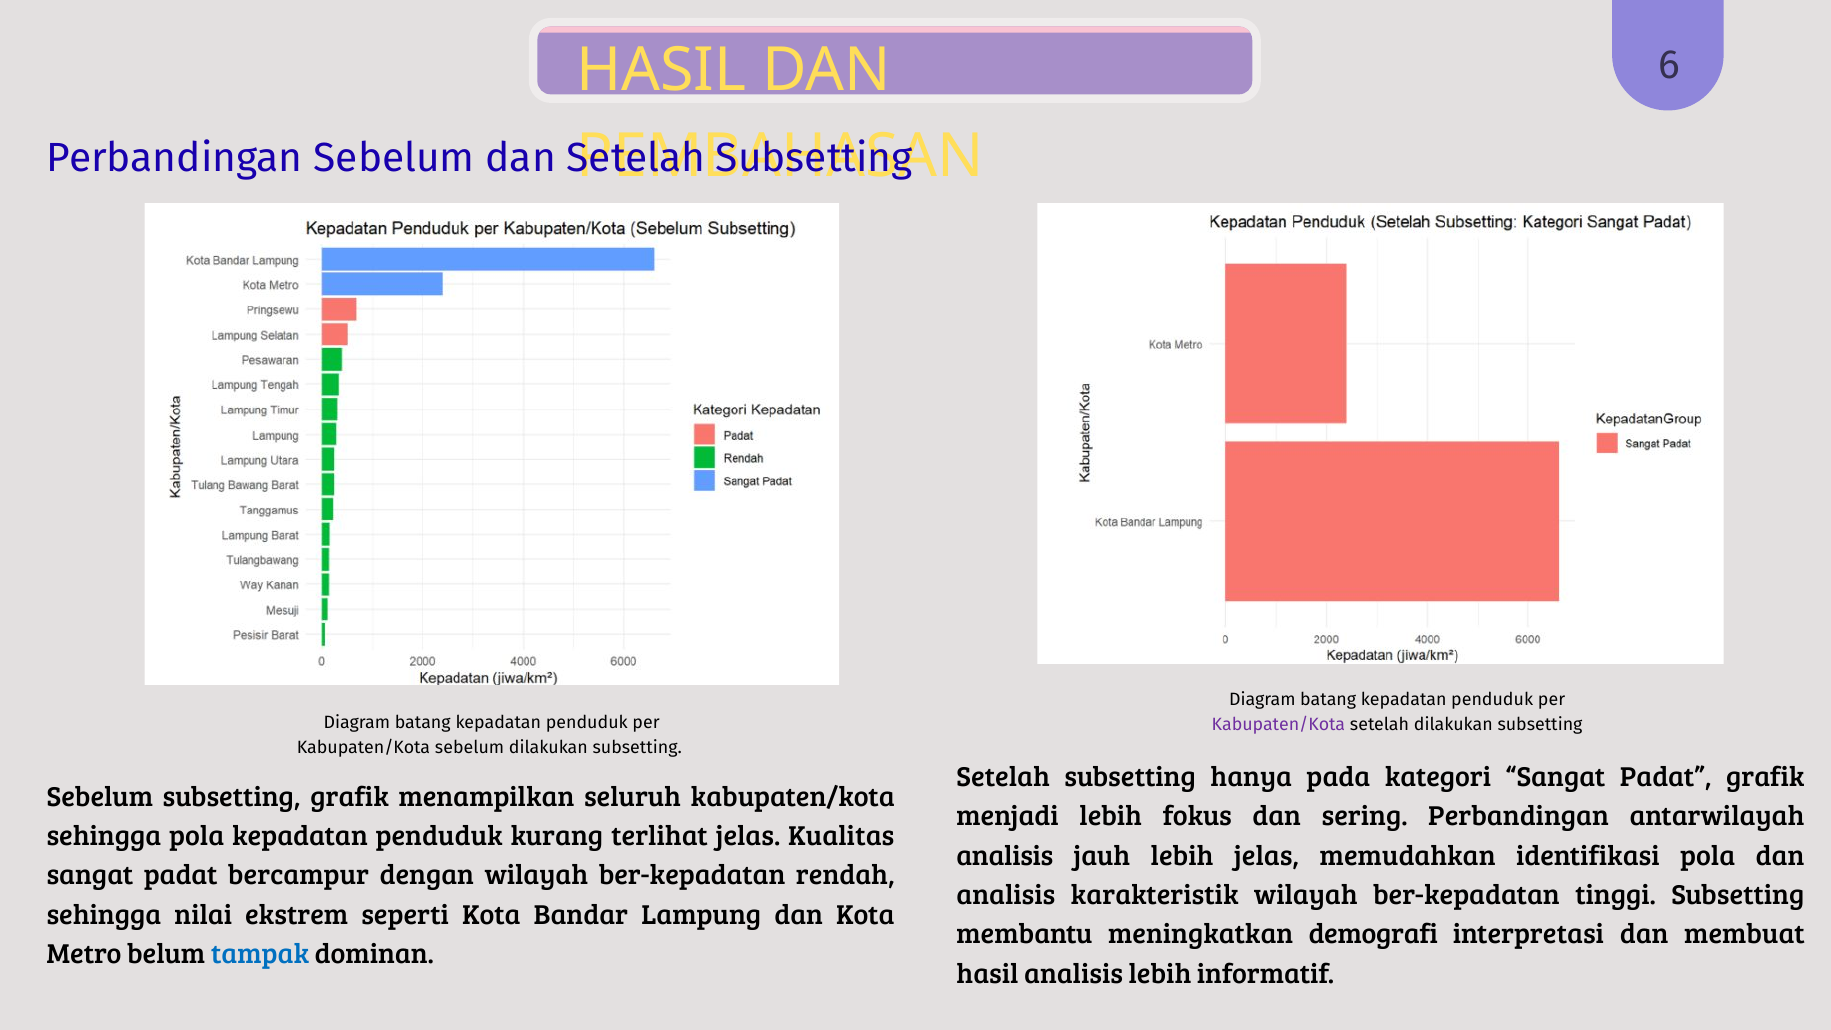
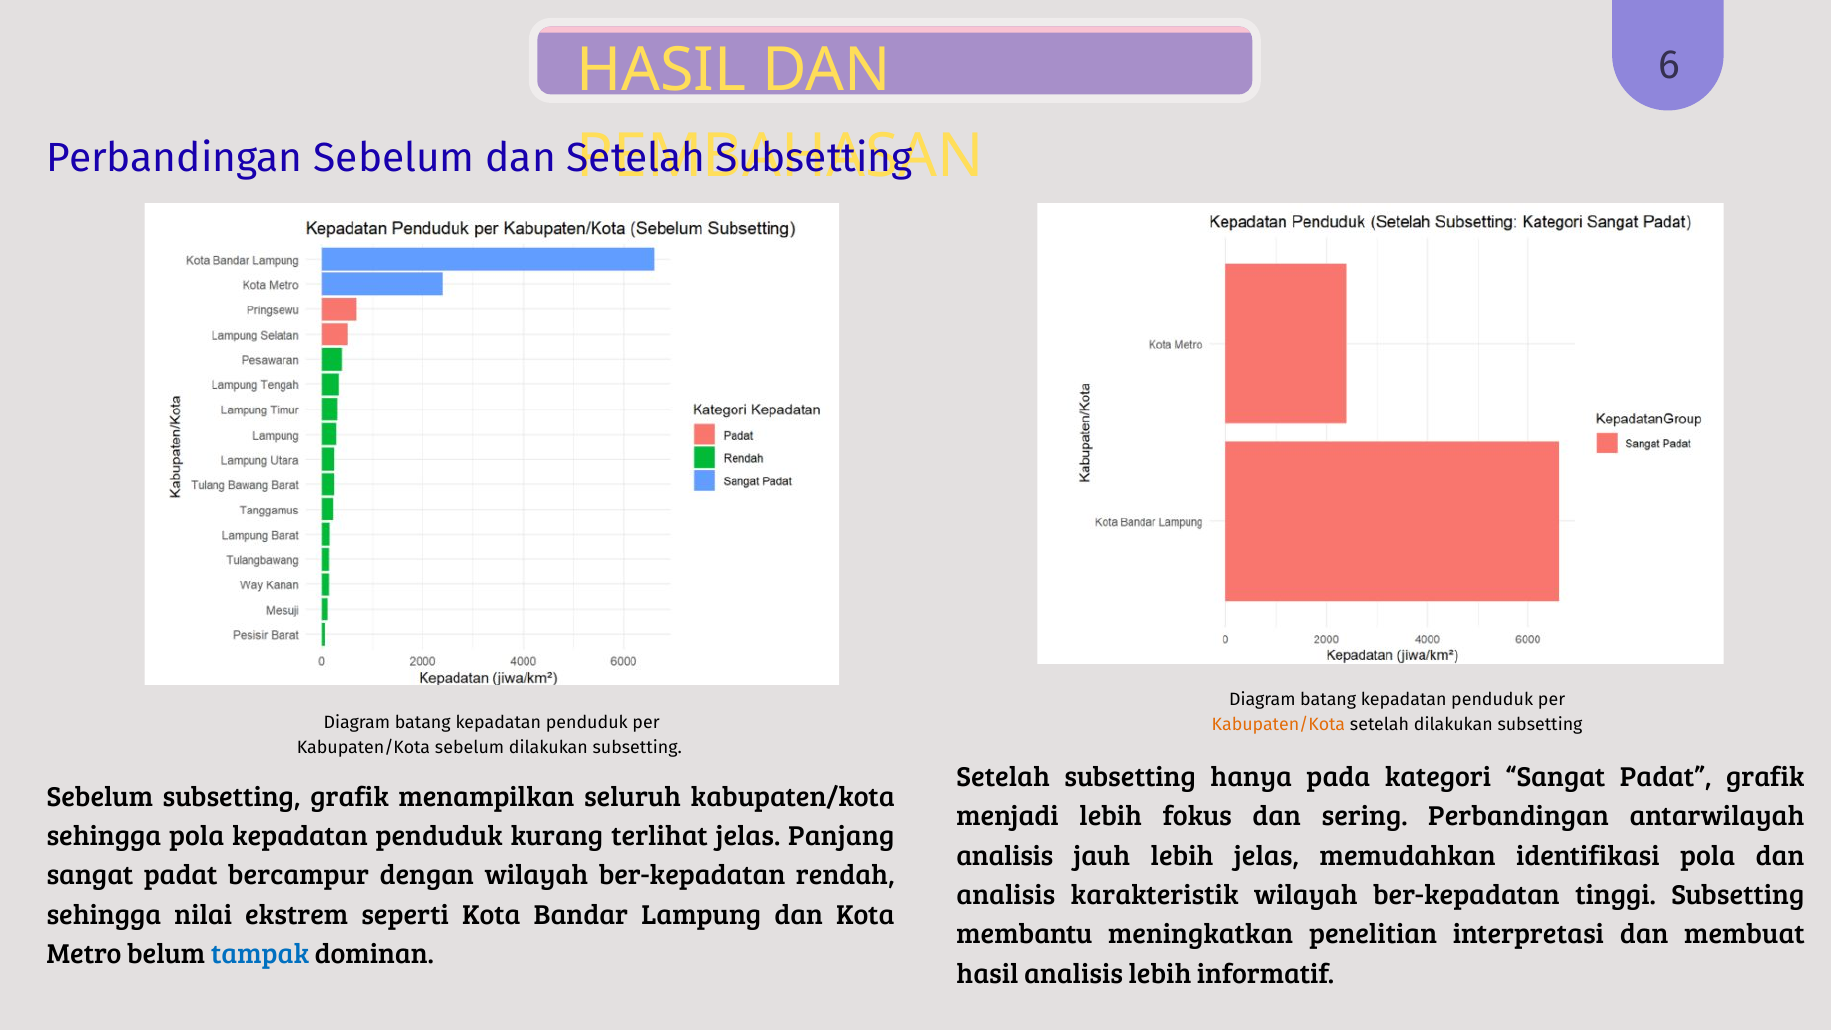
Kabupaten/Kota at (1278, 724) colour: purple -> orange
Kualitas: Kualitas -> Panjang
demografi: demografi -> penelitian
